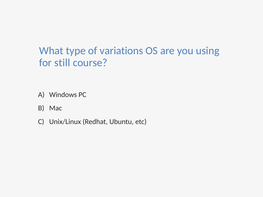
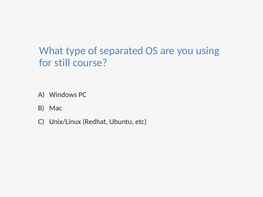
variations: variations -> separated
